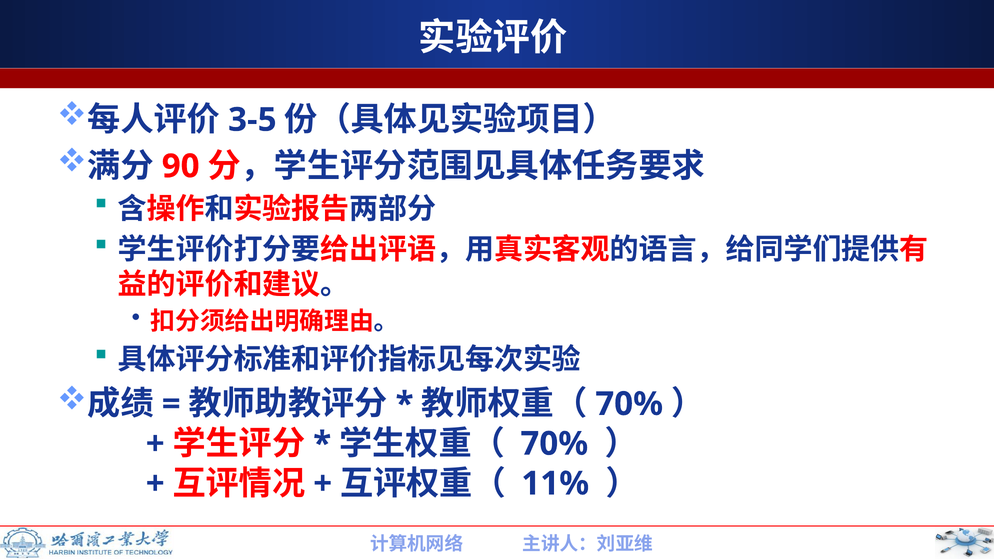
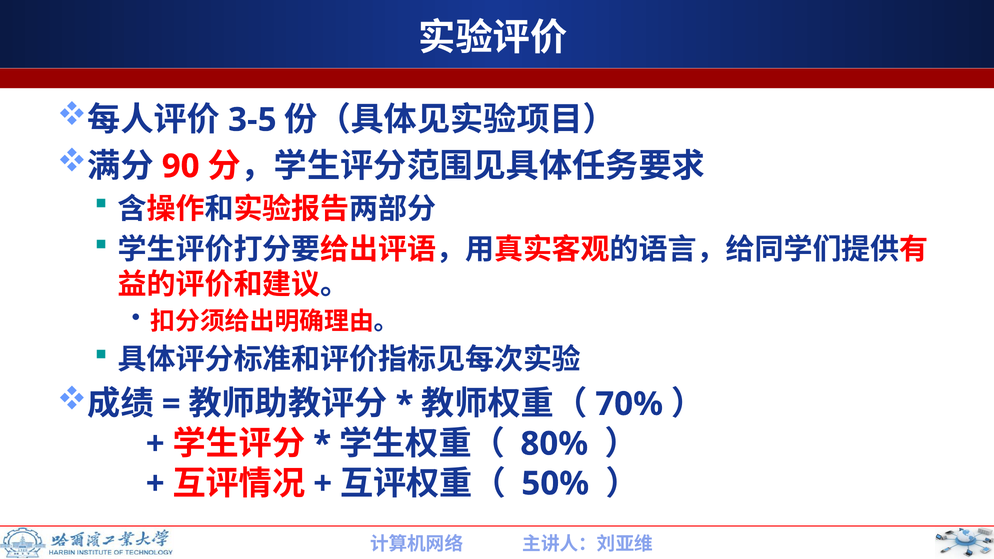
70% at (554, 444): 70% -> 80%
11%: 11% -> 50%
